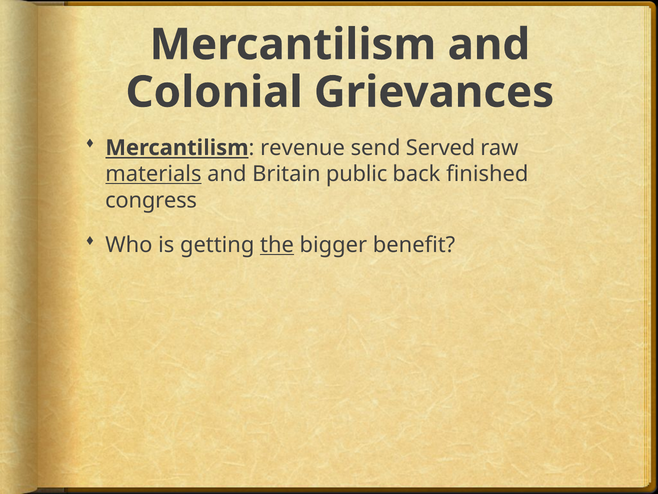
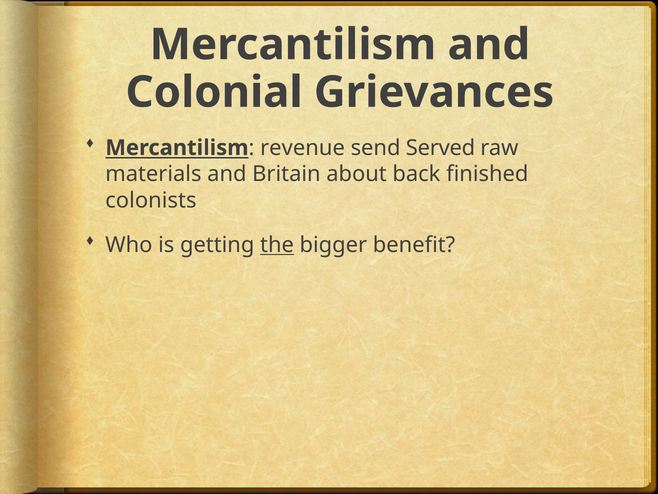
materials underline: present -> none
public: public -> about
congress: congress -> colonists
